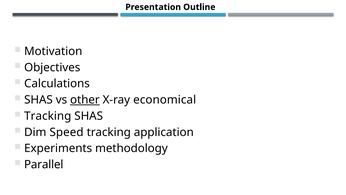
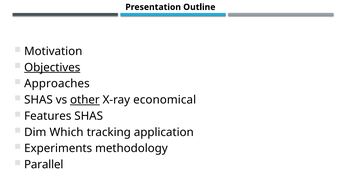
Objectives underline: none -> present
Calculations: Calculations -> Approaches
Tracking at (48, 116): Tracking -> Features
Speed: Speed -> Which
